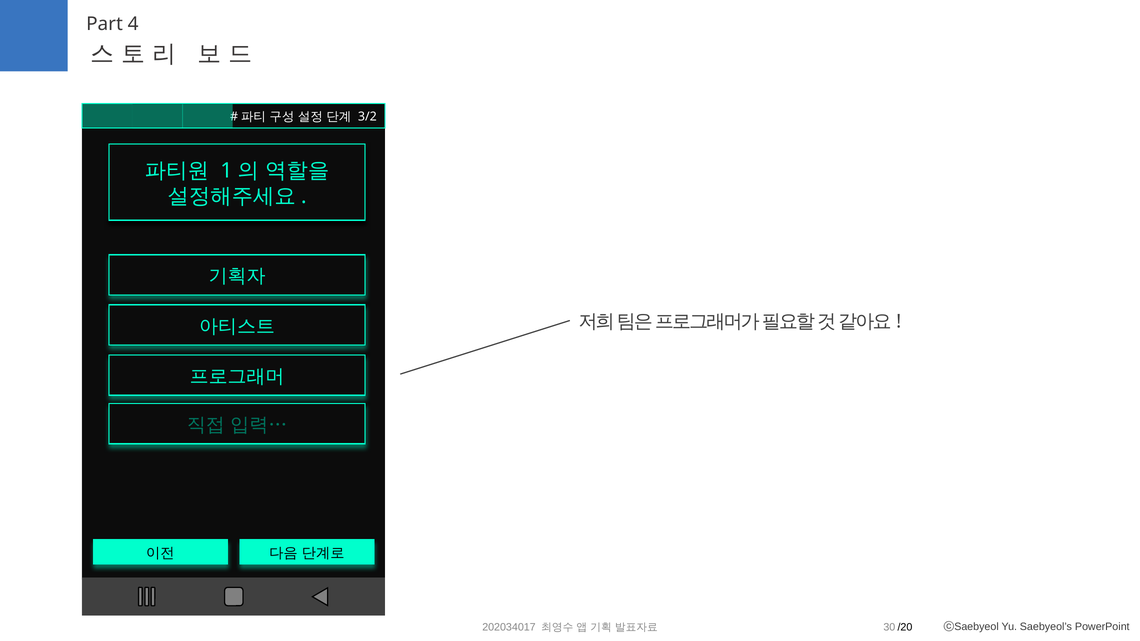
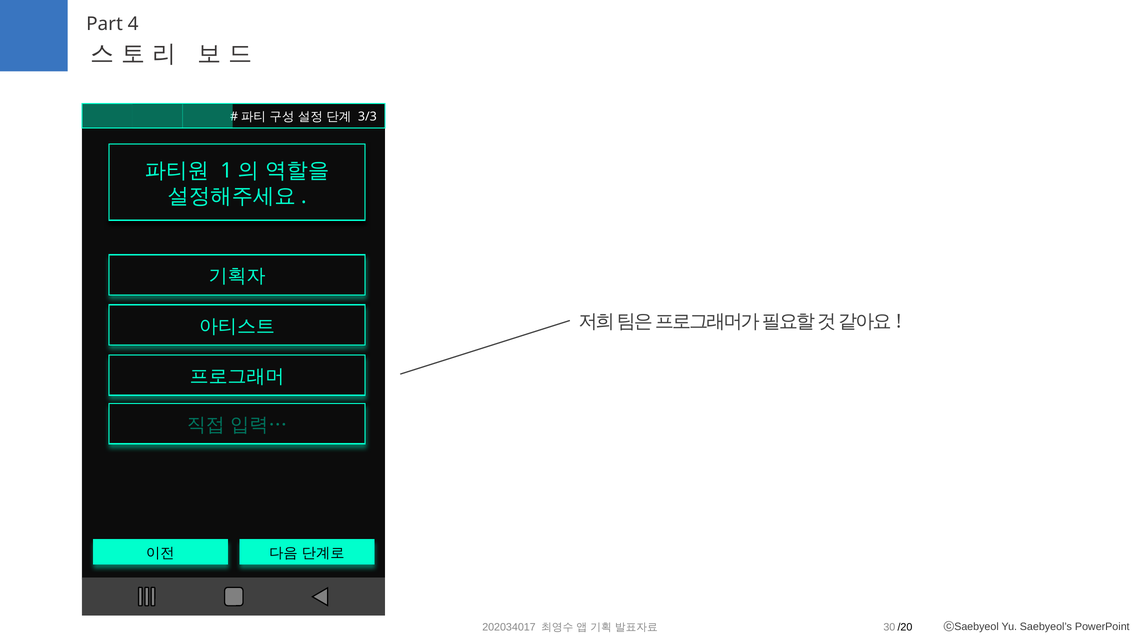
3/2: 3/2 -> 3/3
